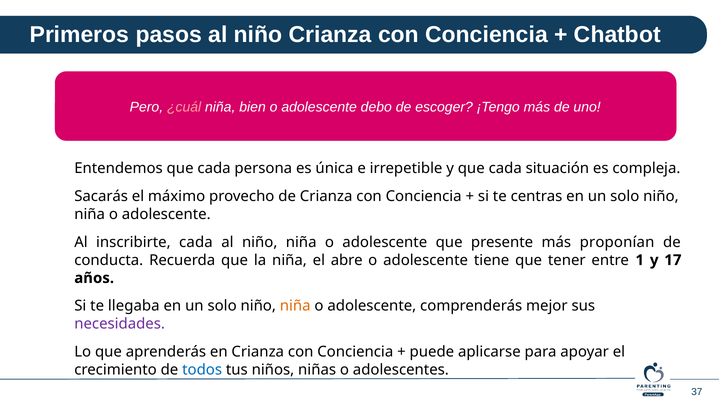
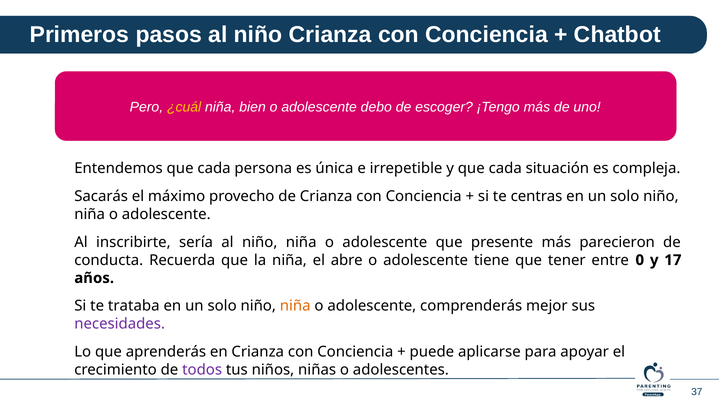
¿cuál colour: pink -> yellow
inscribirte cada: cada -> sería
proponían: proponían -> parecieron
1: 1 -> 0
llegaba: llegaba -> trataba
todos colour: blue -> purple
